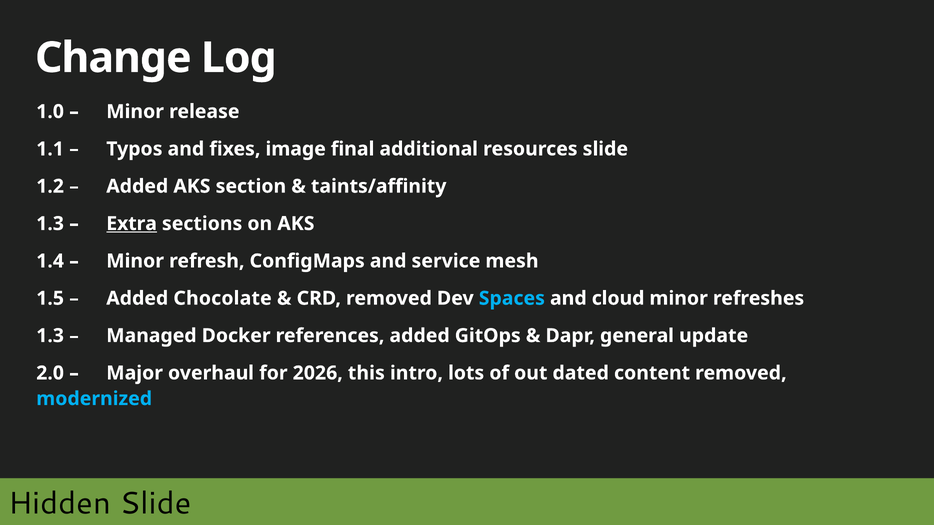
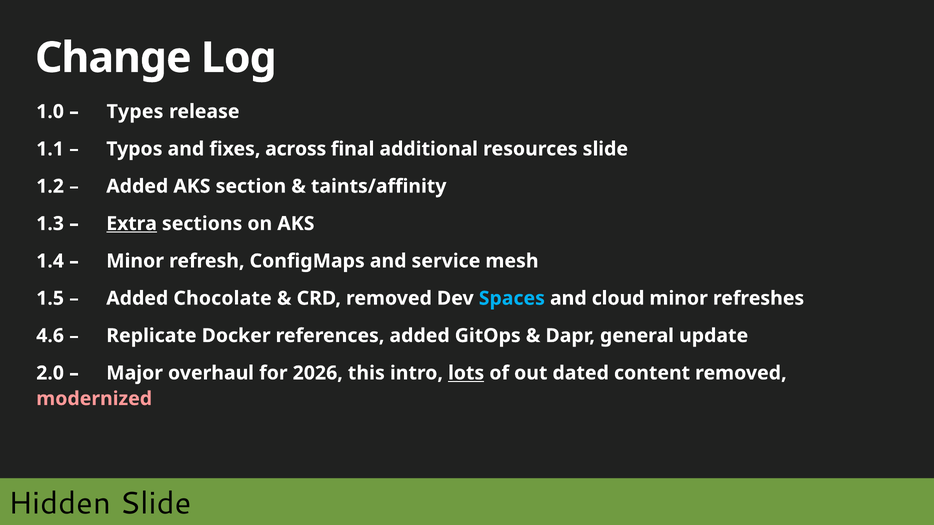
Minor at (135, 112): Minor -> Types
image: image -> across
1.3 at (50, 336): 1.3 -> 4.6
Managed: Managed -> Replicate
lots underline: none -> present
modernized colour: light blue -> pink
